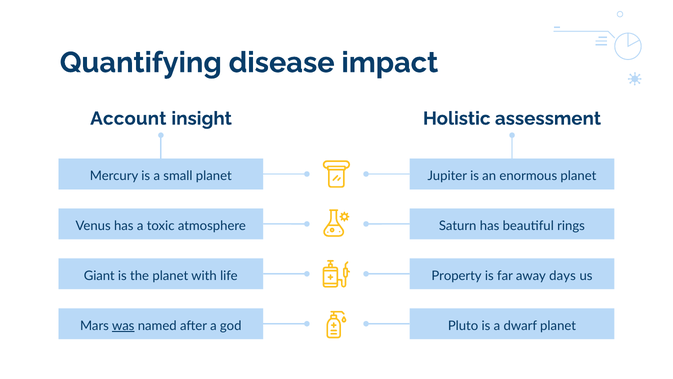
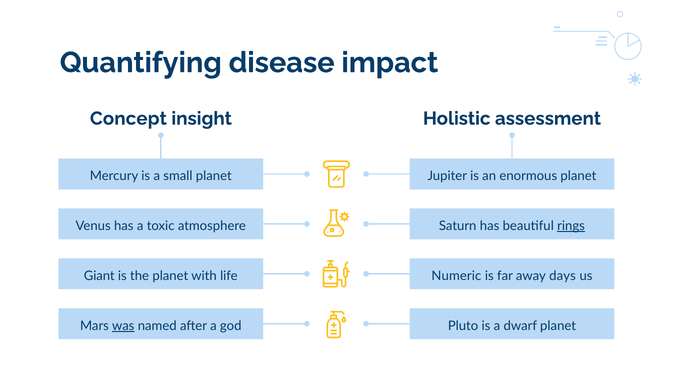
Account: Account -> Concept
rings underline: none -> present
Property: Property -> Numeric
